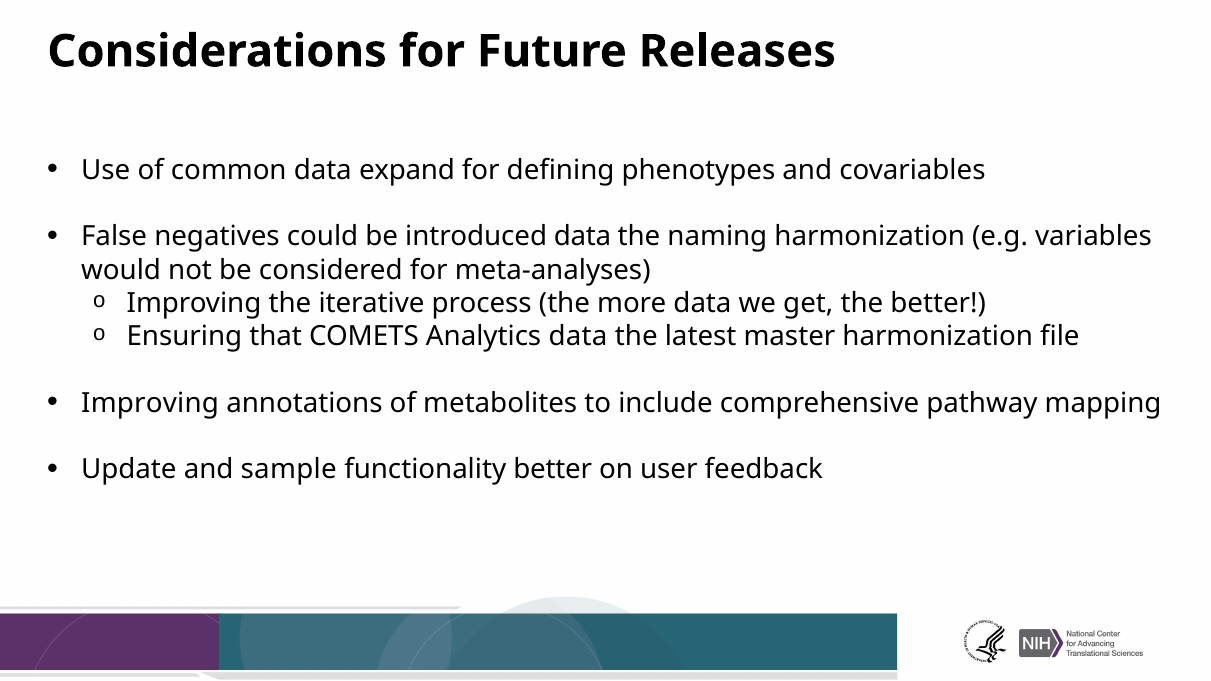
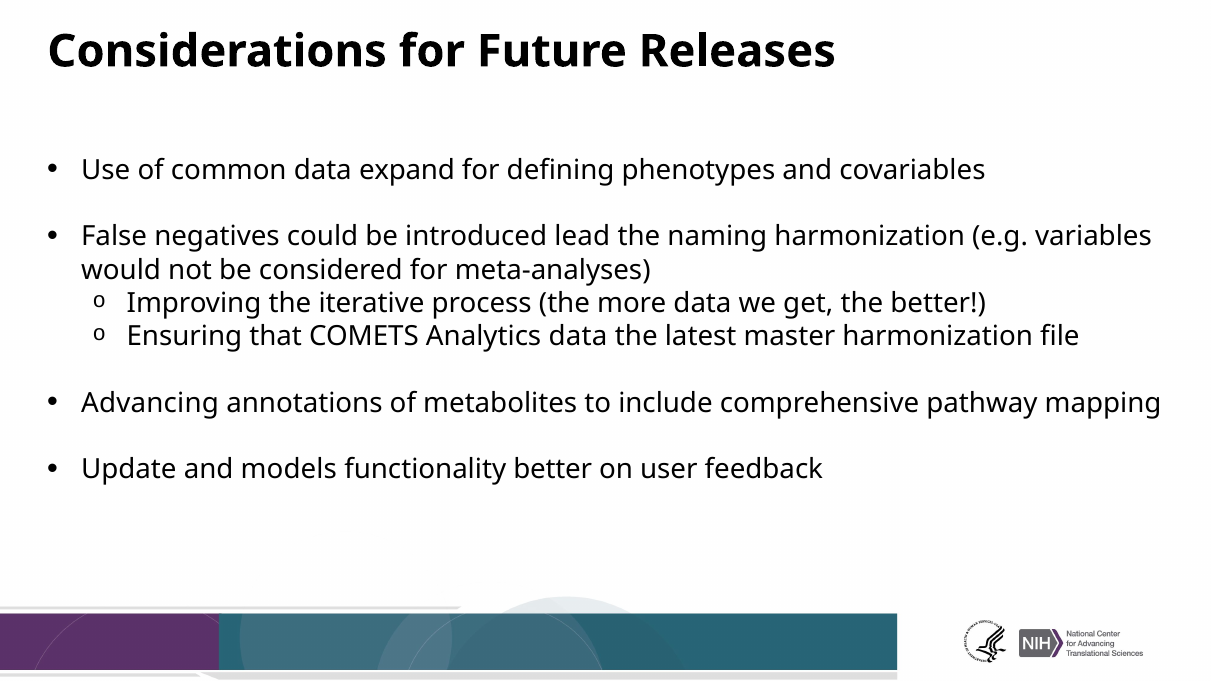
introduced data: data -> lead
Improving at (150, 403): Improving -> Advancing
sample: sample -> models
